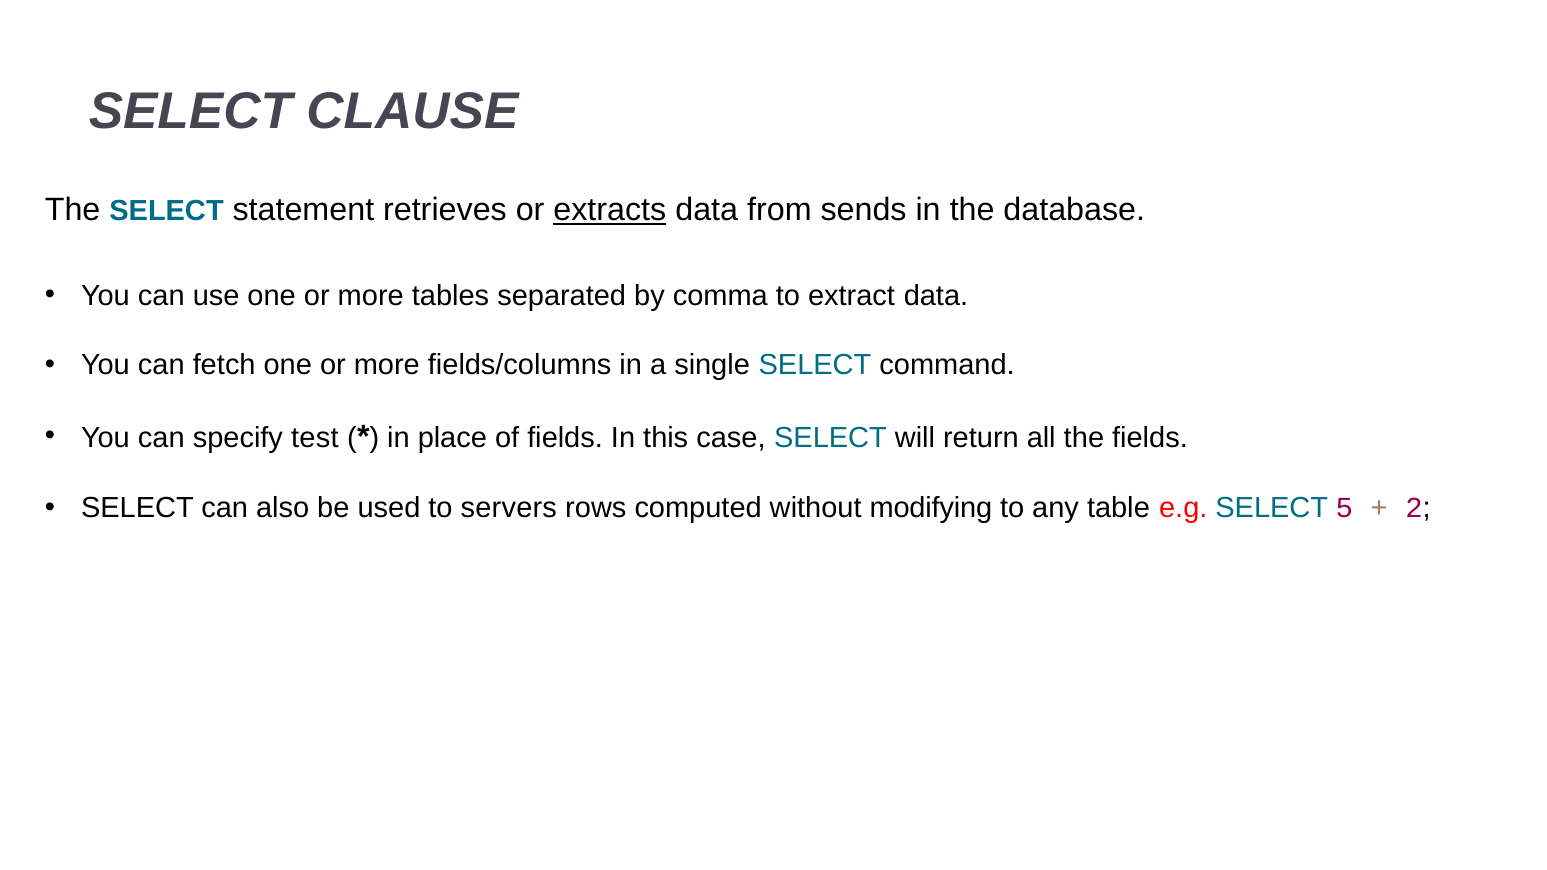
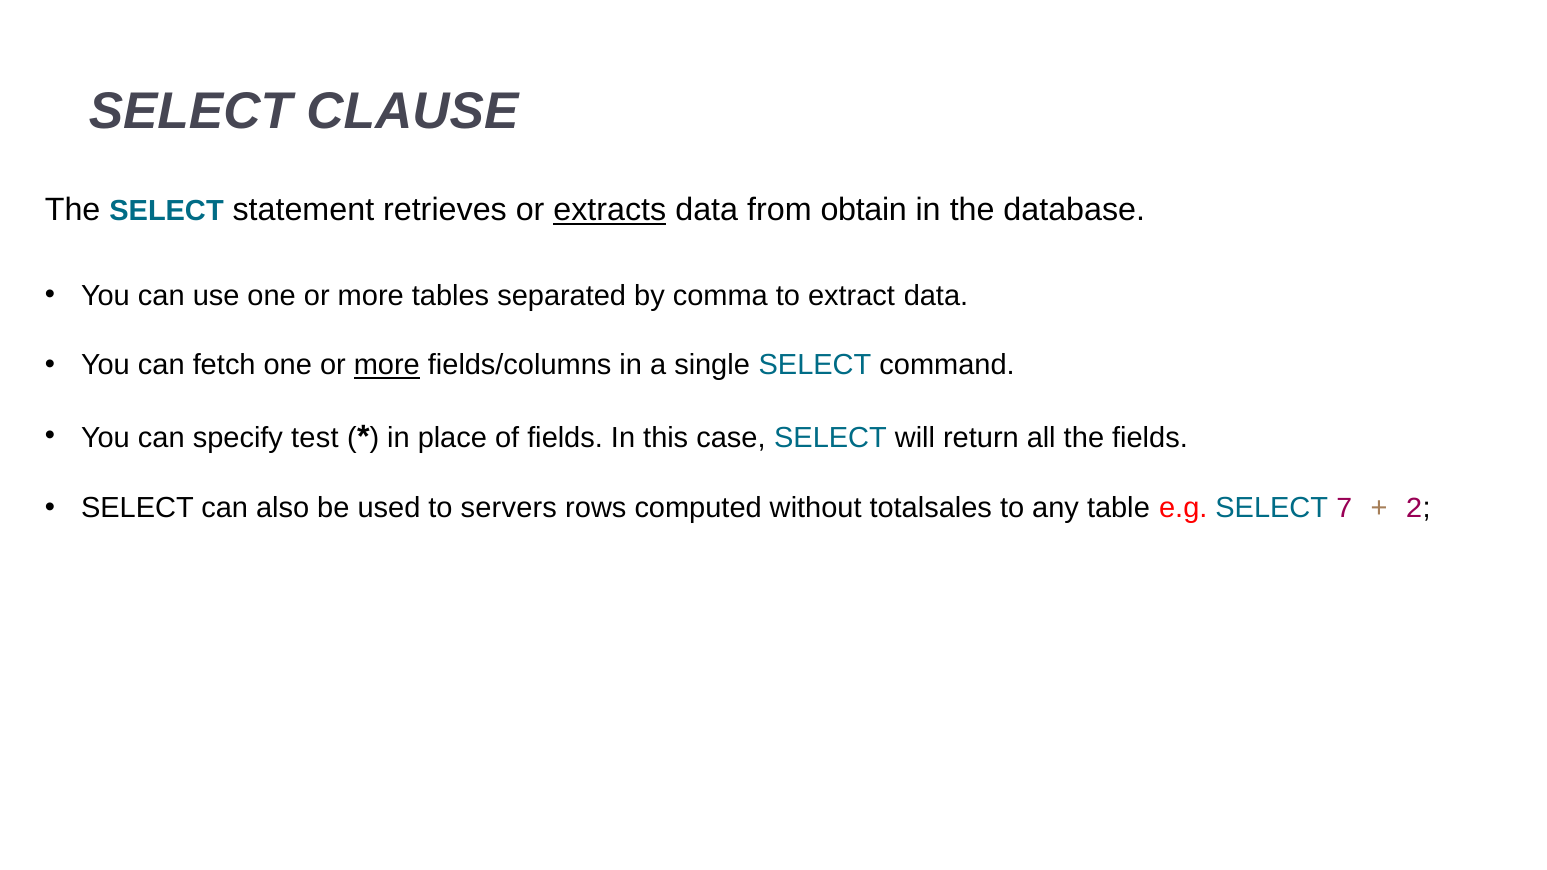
sends: sends -> obtain
more at (387, 365) underline: none -> present
modifying: modifying -> totalsales
5: 5 -> 7
